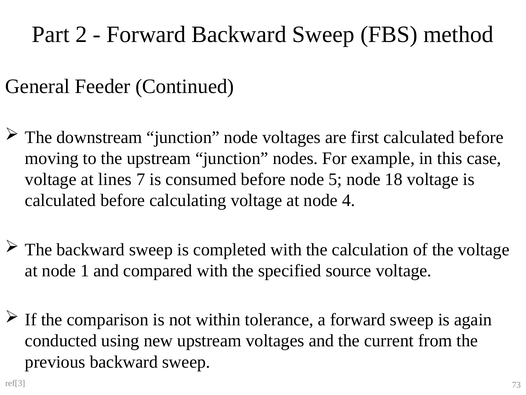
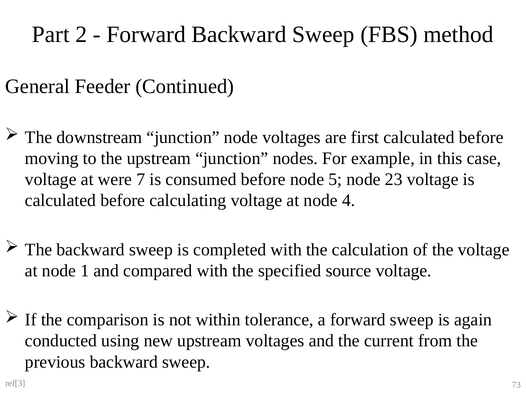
lines: lines -> were
18: 18 -> 23
